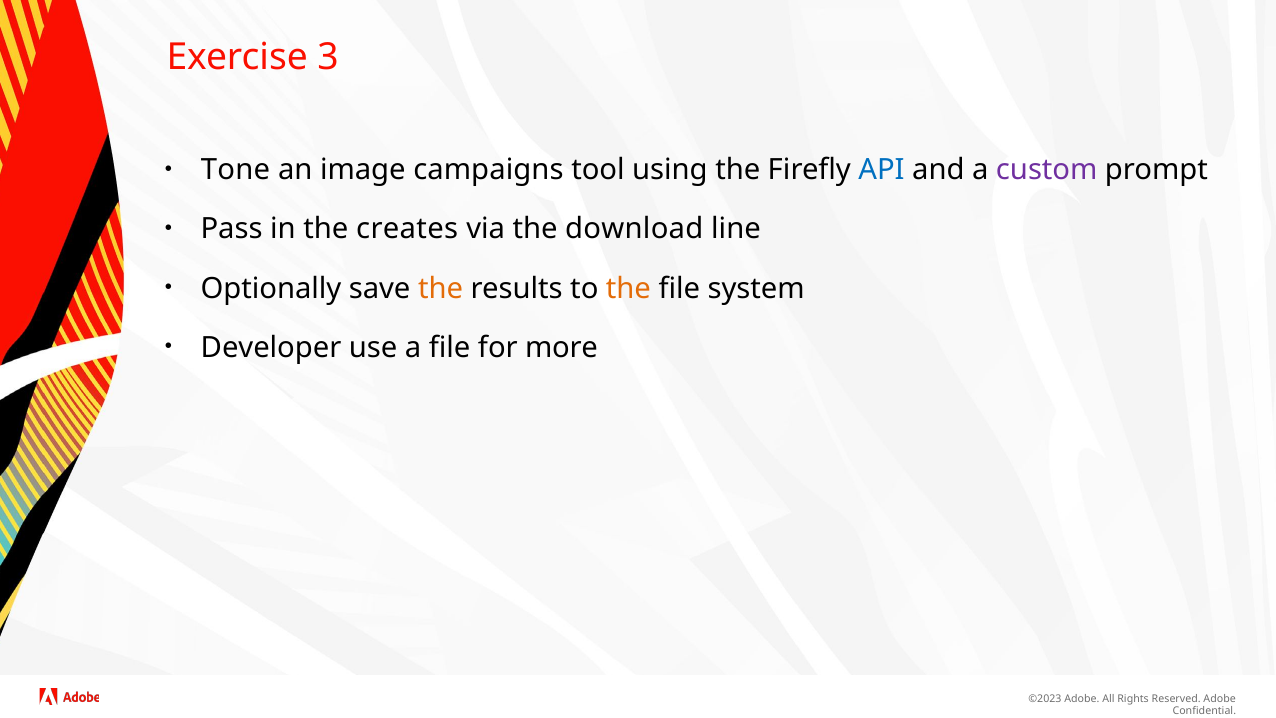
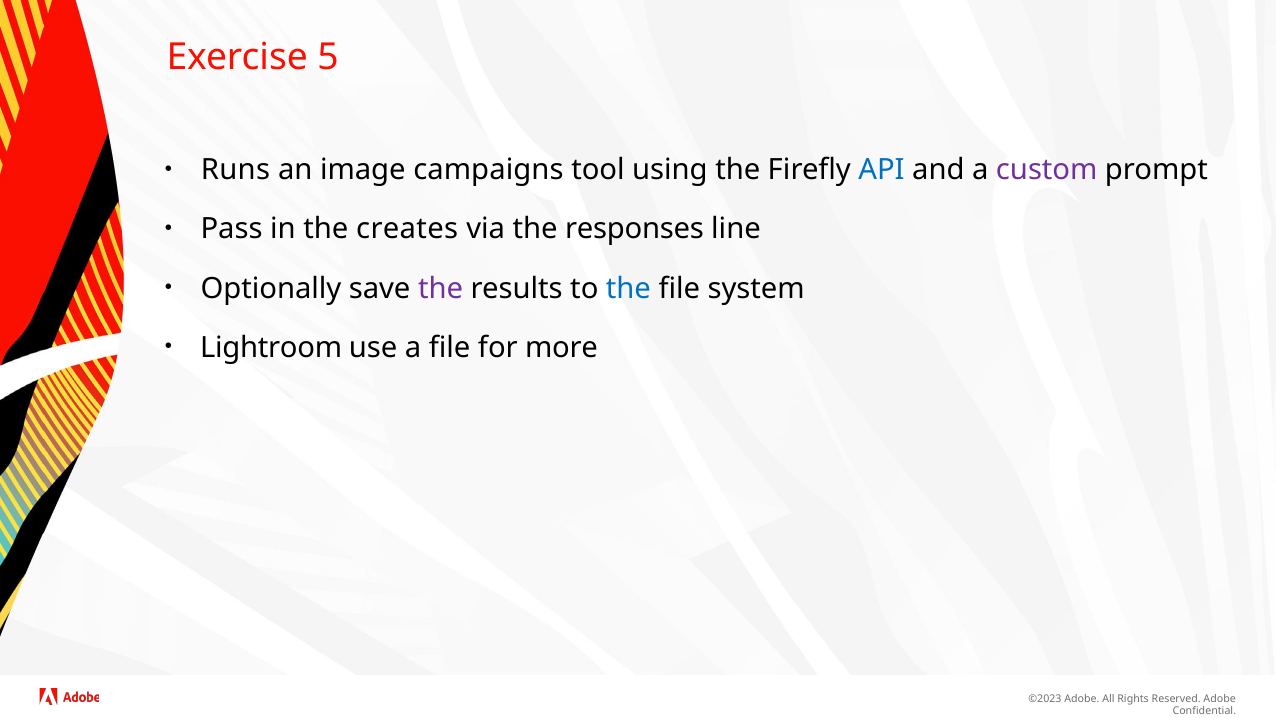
3: 3 -> 5
Tone: Tone -> Runs
download: download -> responses
the at (441, 288) colour: orange -> purple
the at (628, 288) colour: orange -> blue
Developer: Developer -> Lightroom
